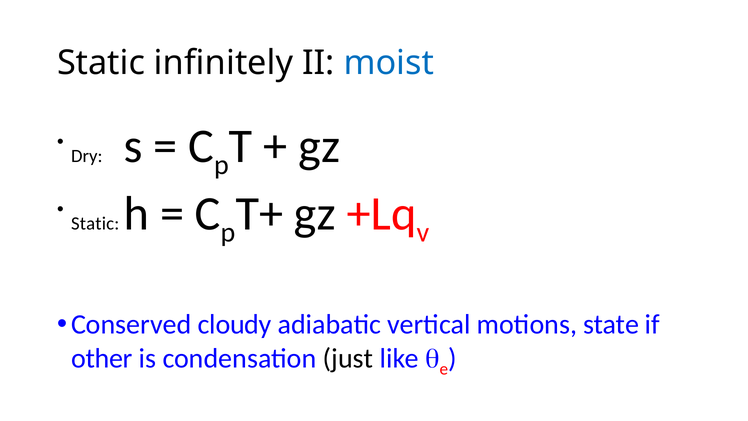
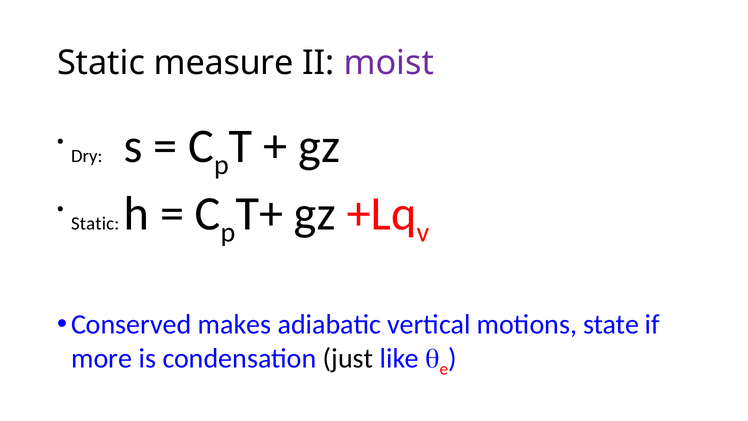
infinitely: infinitely -> measure
moist colour: blue -> purple
cloudy: cloudy -> makes
other: other -> more
